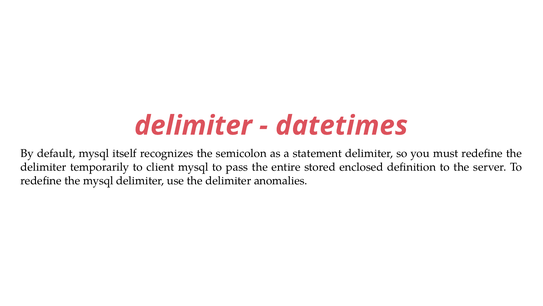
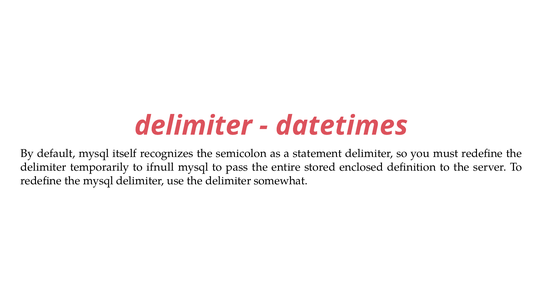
client: client -> ifnull
anomalies: anomalies -> somewhat
